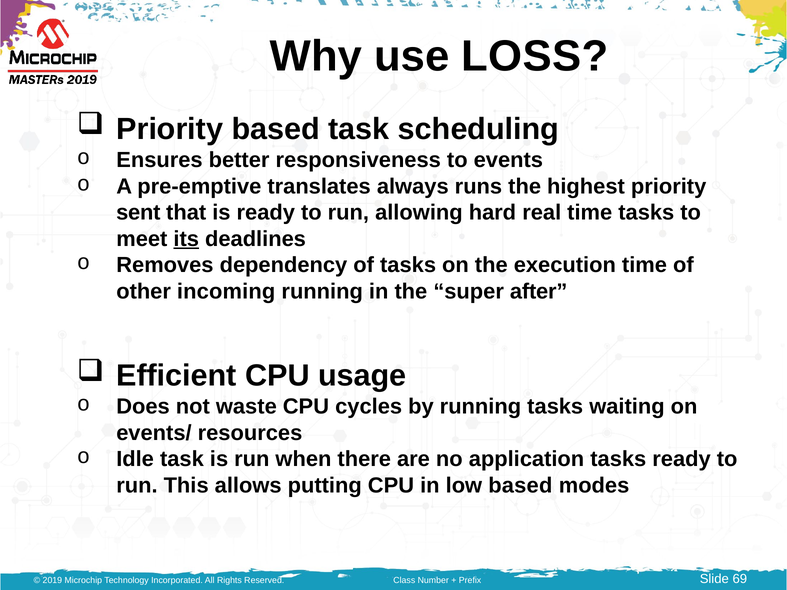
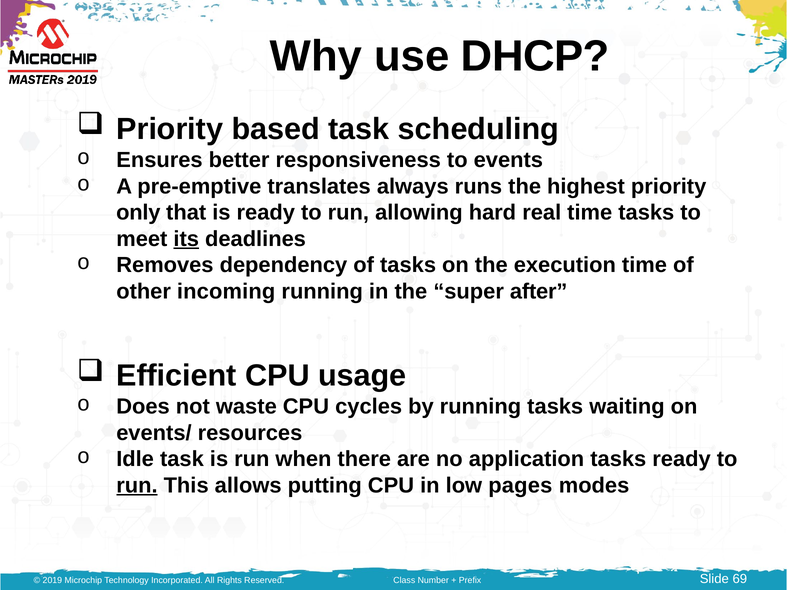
LOSS: LOSS -> DHCP
sent: sent -> only
run at (137, 486) underline: none -> present
low based: based -> pages
